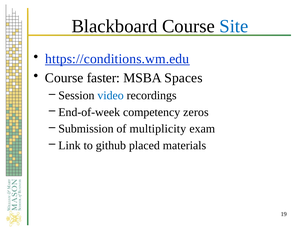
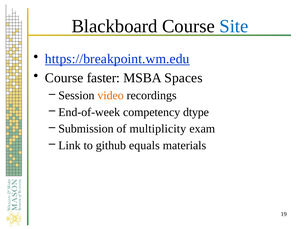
https://conditions.wm.edu: https://conditions.wm.edu -> https://breakpoint.wm.edu
video colour: blue -> orange
zeros: zeros -> dtype
placed: placed -> equals
